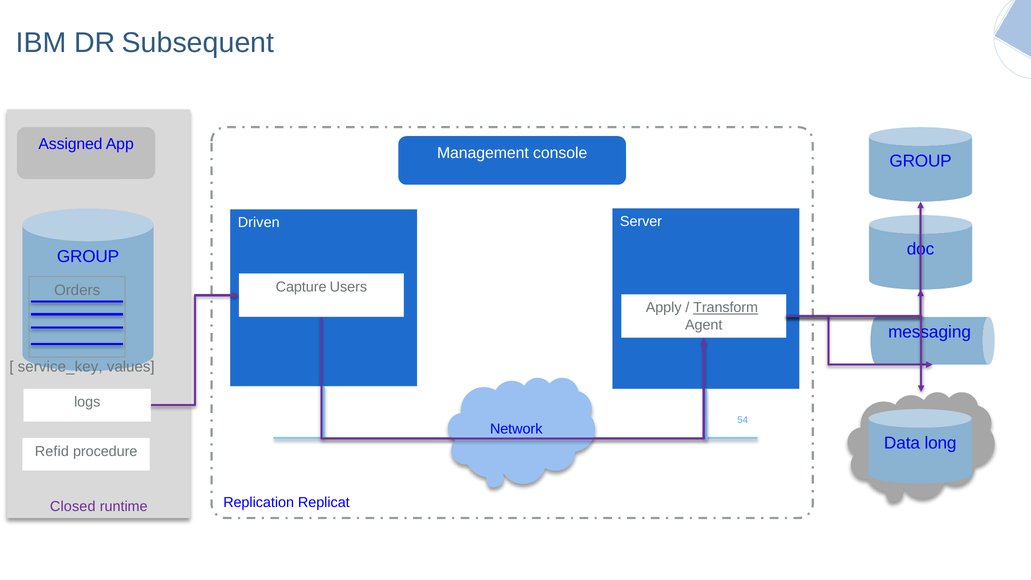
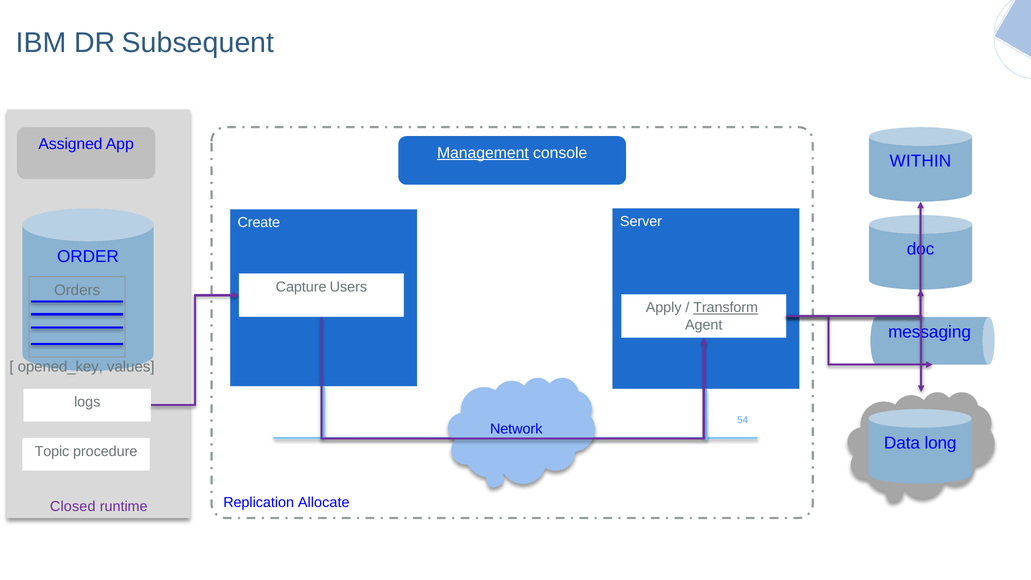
Management underline: none -> present
GROUP at (921, 161): GROUP -> WITHIN
Driven: Driven -> Create
GROUP at (88, 256): GROUP -> ORDER
service_key: service_key -> opened_key
Refid: Refid -> Topic
Replicat: Replicat -> Allocate
